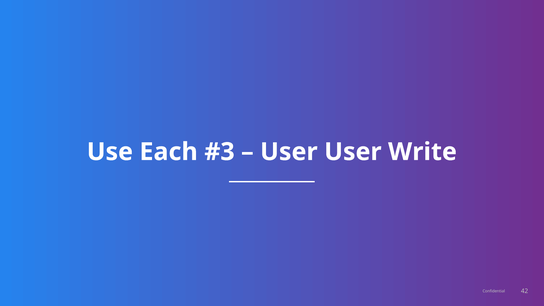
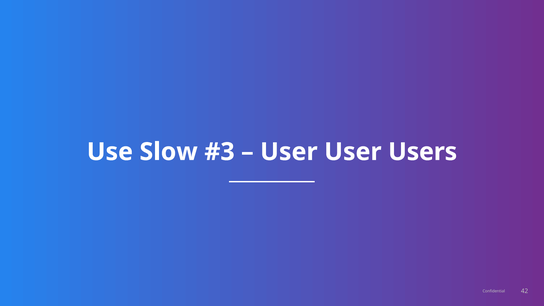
Each: Each -> Slow
Write: Write -> Users
